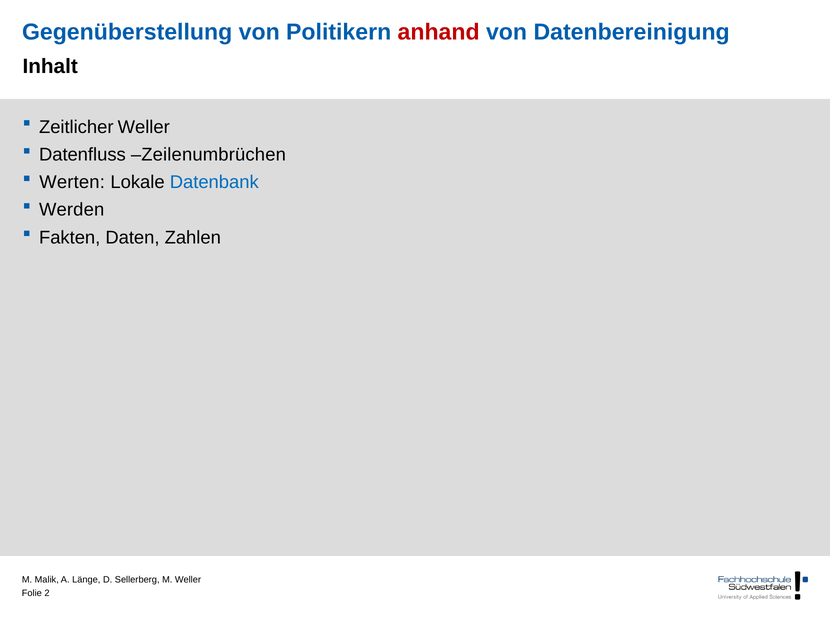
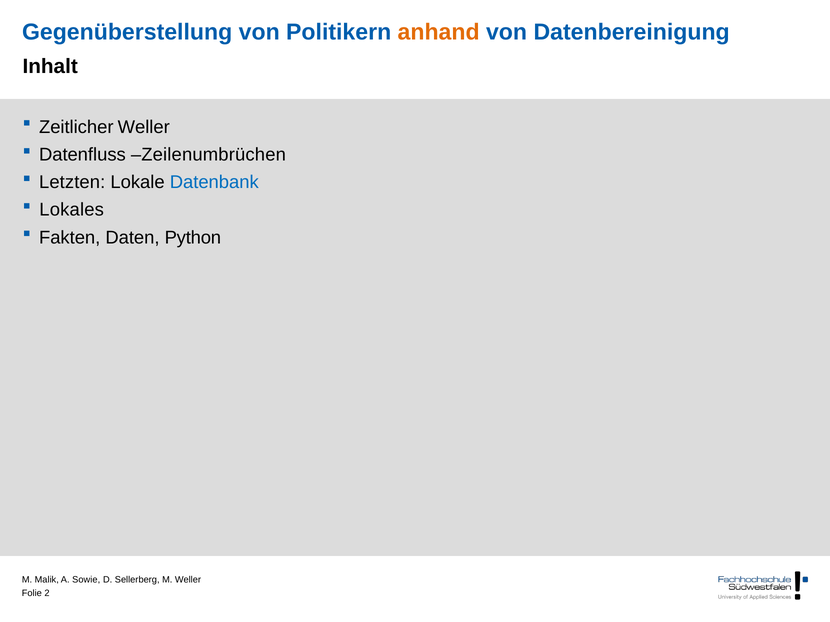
anhand colour: red -> orange
Werten: Werten -> Letzten
Werden: Werden -> Lokales
Zahlen: Zahlen -> Python
Länge: Länge -> Sowie
